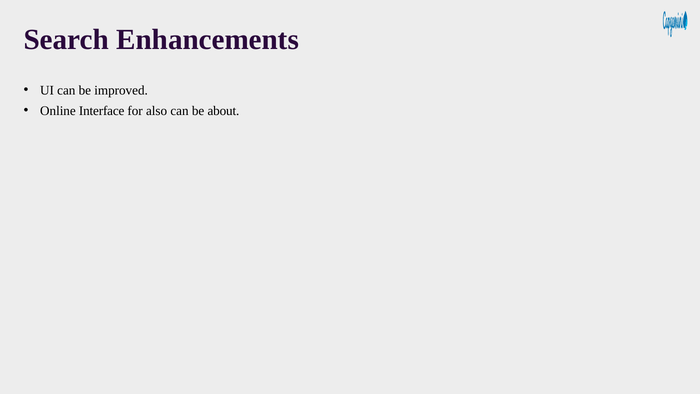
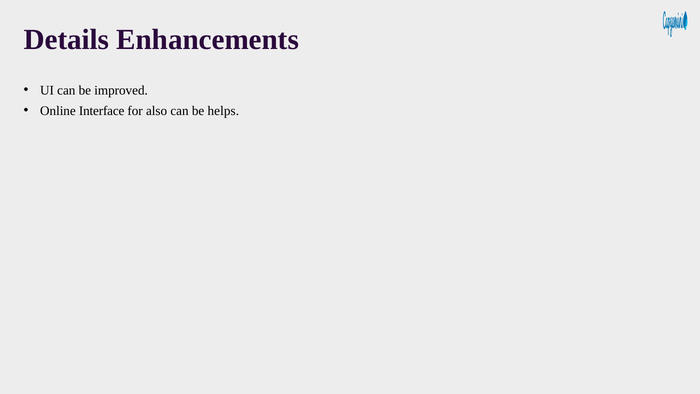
Search: Search -> Details
about: about -> helps
